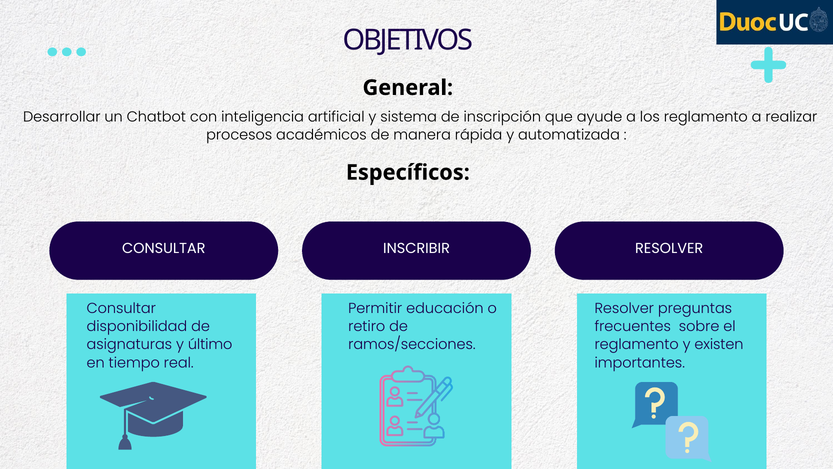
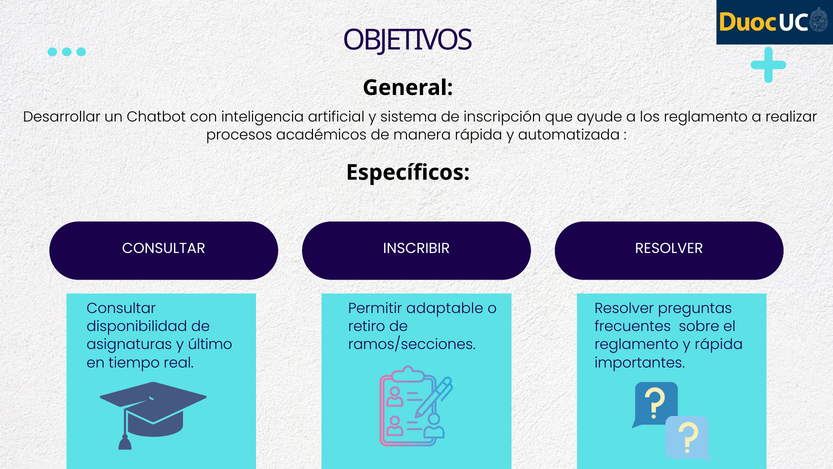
educación: educación -> adaptable
y existen: existen -> rápida
